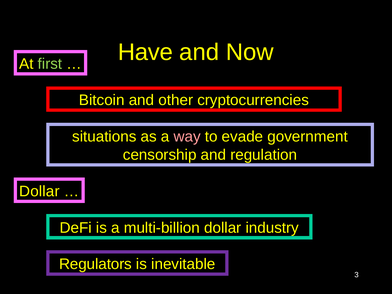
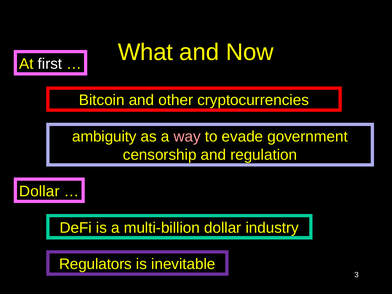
Have: Have -> What
first colour: light green -> white
situations: situations -> ambiguity
